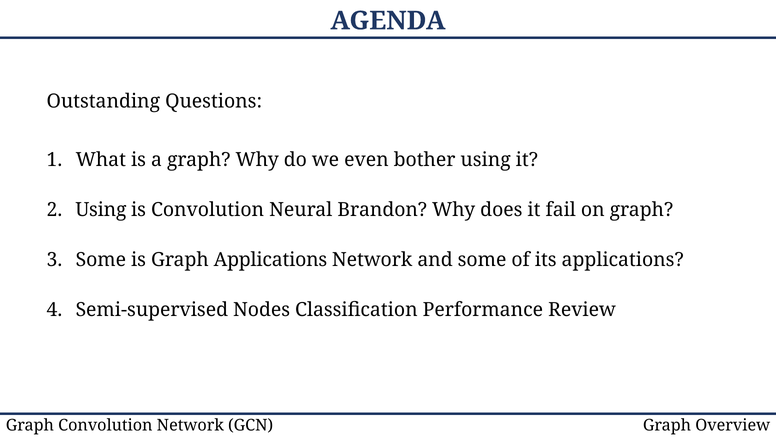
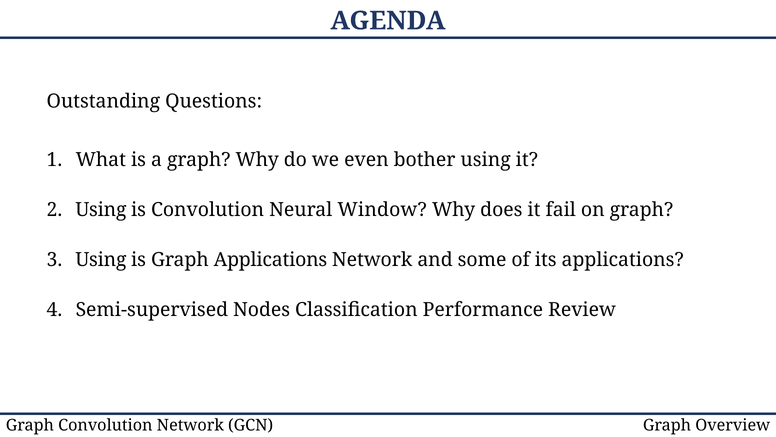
Brandon: Brandon -> Window
Some at (101, 259): Some -> Using
